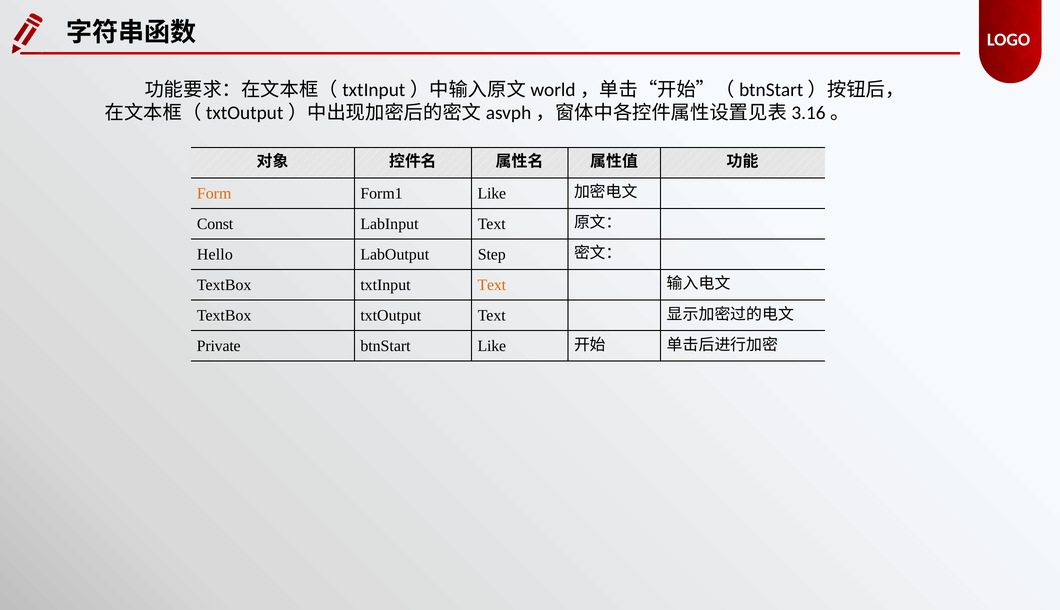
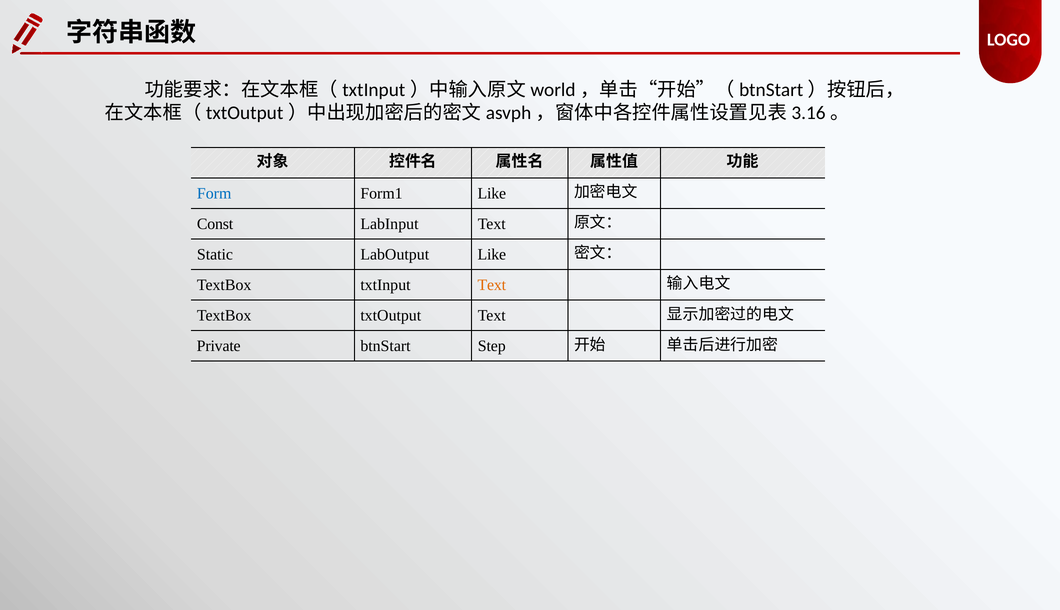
Form colour: orange -> blue
Hello: Hello -> Static
LabOutput Step: Step -> Like
btnStart Like: Like -> Step
